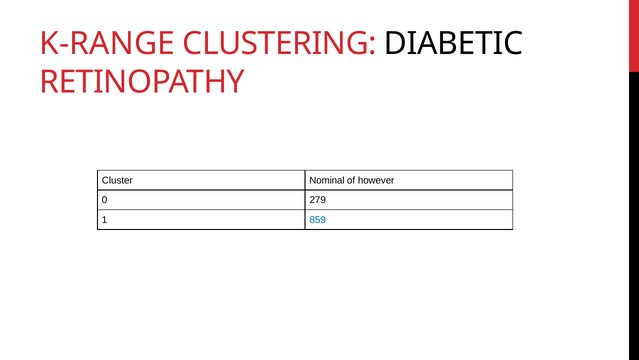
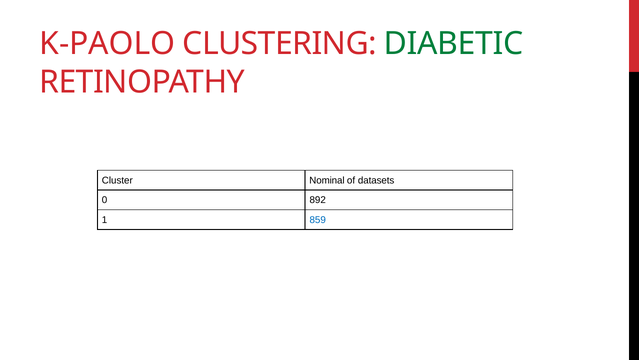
K-RANGE: K-RANGE -> K-PAOLO
DIABETIC colour: black -> green
however: however -> datasets
279: 279 -> 892
